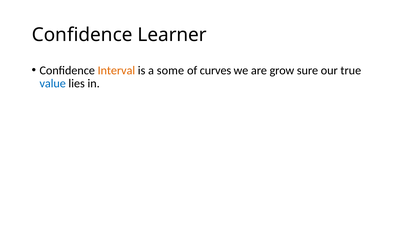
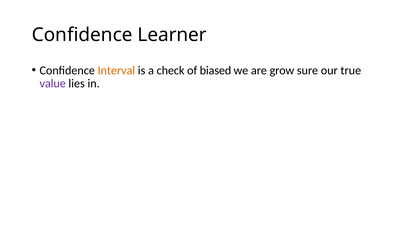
some: some -> check
curves: curves -> biased
value colour: blue -> purple
